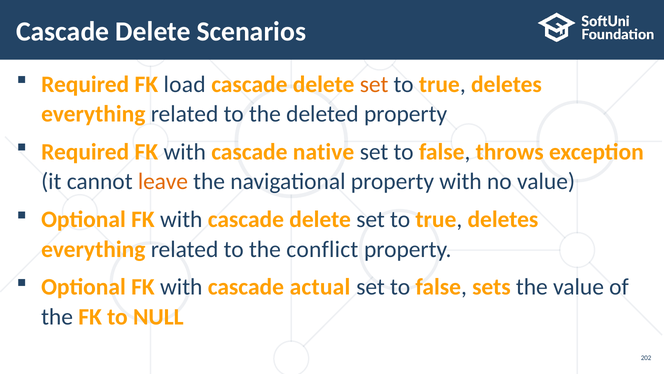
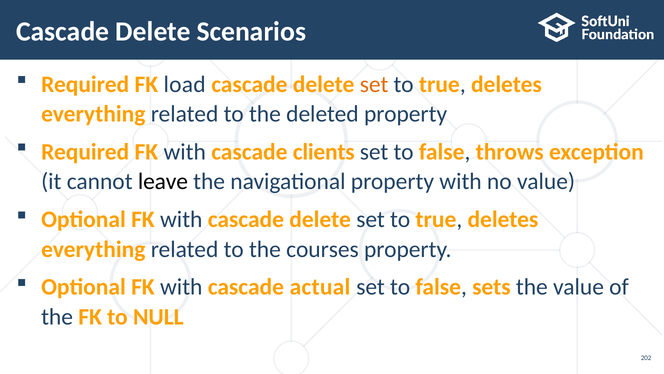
native: native -> clients
leave colour: orange -> black
conflict: conflict -> courses
